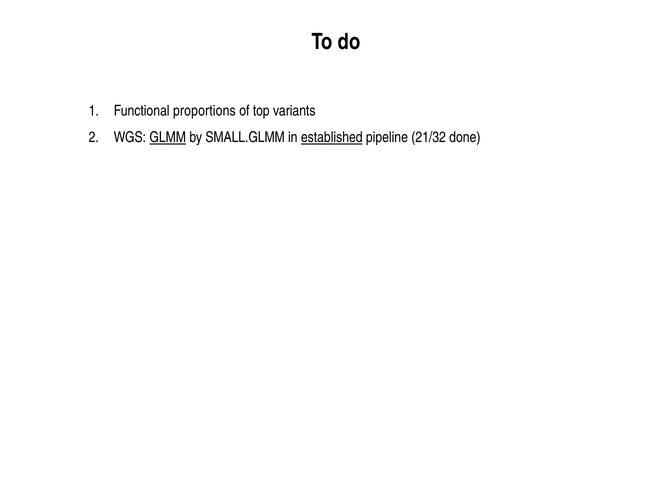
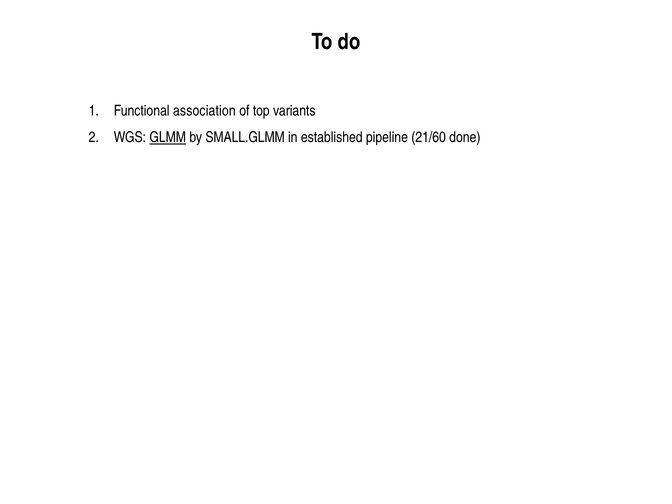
proportions: proportions -> association
established underline: present -> none
21/32: 21/32 -> 21/60
